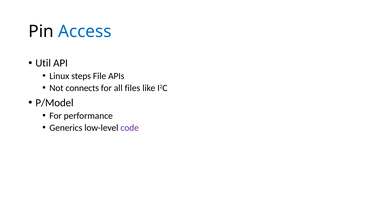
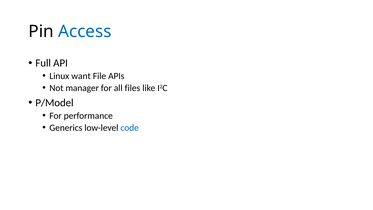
Util: Util -> Full
steps: steps -> want
connects: connects -> manager
code colour: purple -> blue
